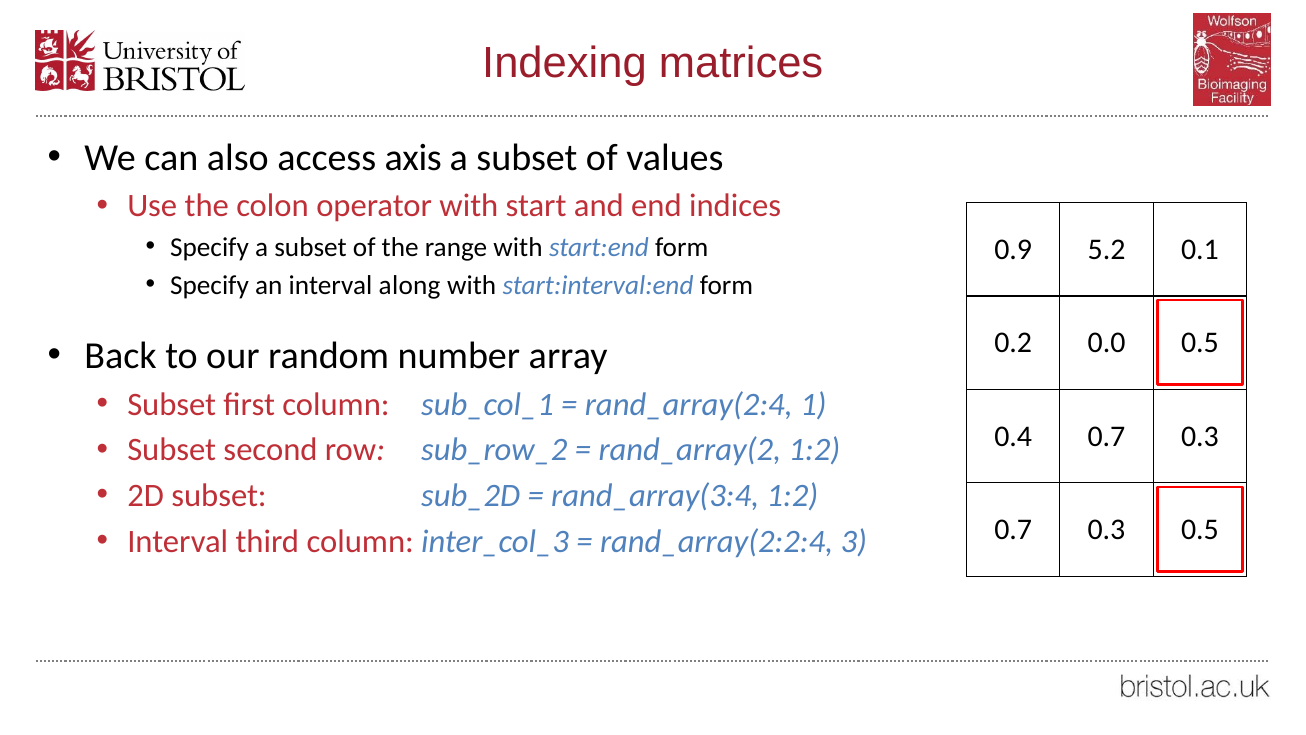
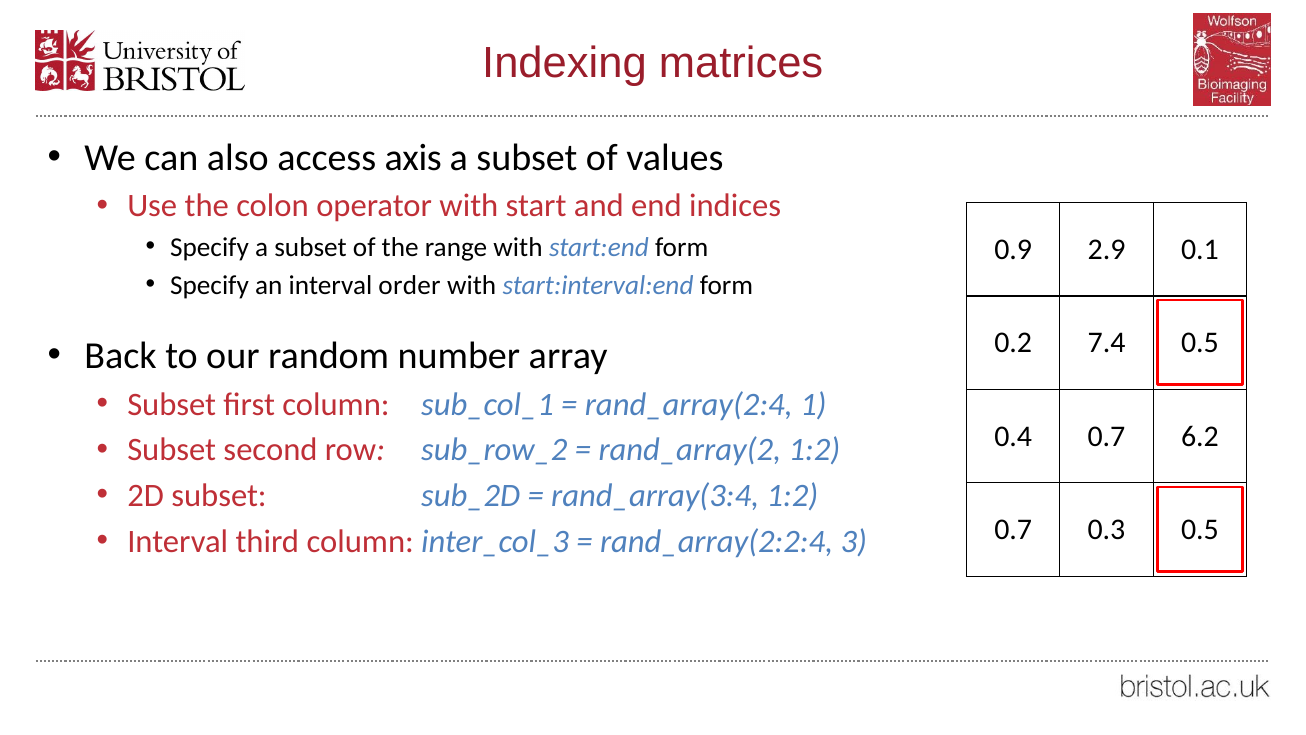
5.2: 5.2 -> 2.9
along: along -> order
0.0: 0.0 -> 7.4
0.4 0.7 0.3: 0.3 -> 6.2
